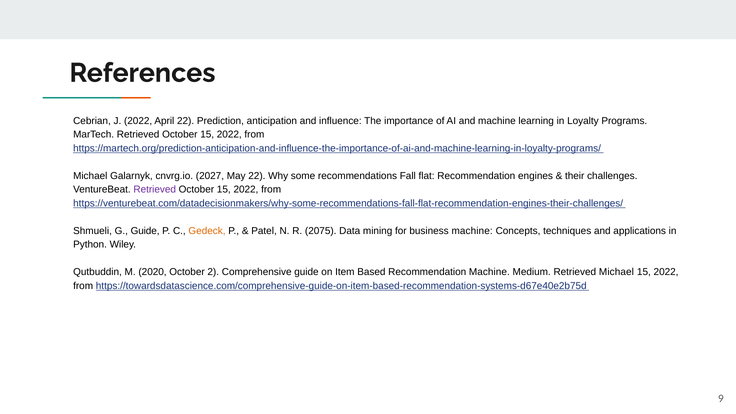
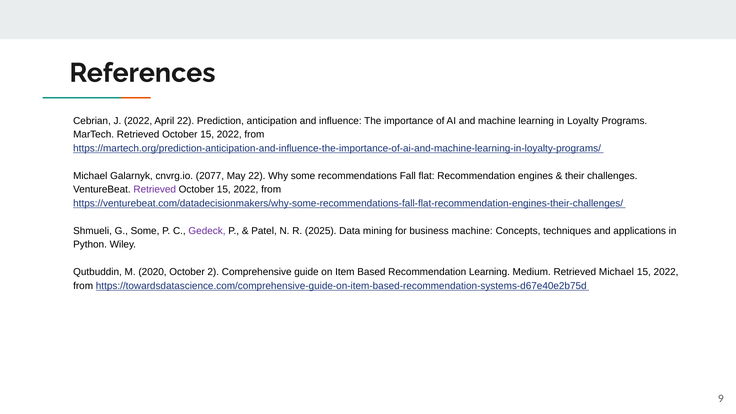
2027: 2027 -> 2077
G Guide: Guide -> Some
Gedeck colour: orange -> purple
2075: 2075 -> 2025
Recommendation Machine: Machine -> Learning
